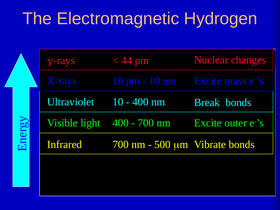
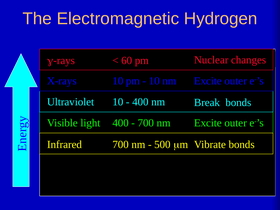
44: 44 -> 60
mass at (236, 81): mass -> outer
